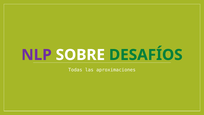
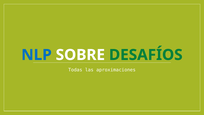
NLP colour: purple -> blue
